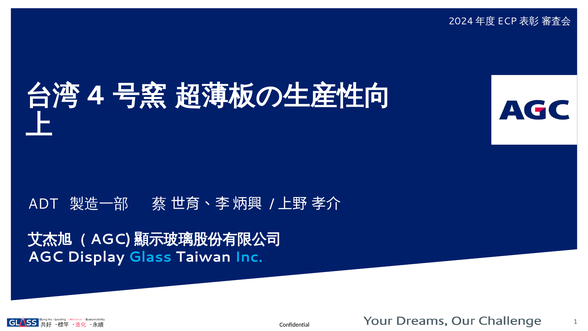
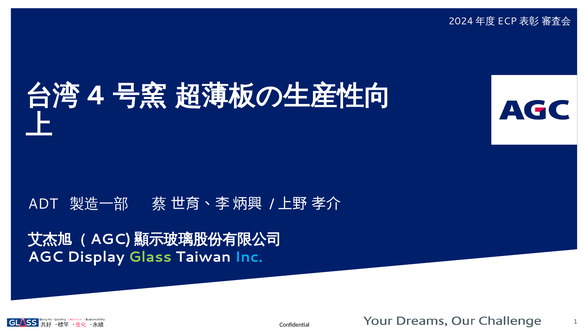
Glass at (150, 257) colour: light blue -> light green
